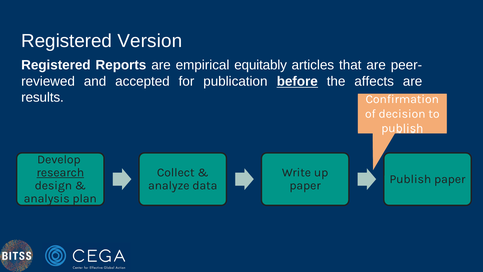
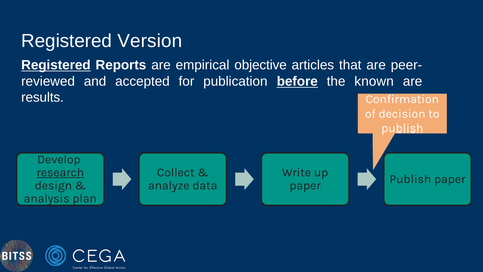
Registered at (56, 65) underline: none -> present
equitably: equitably -> objective
affects: affects -> known
